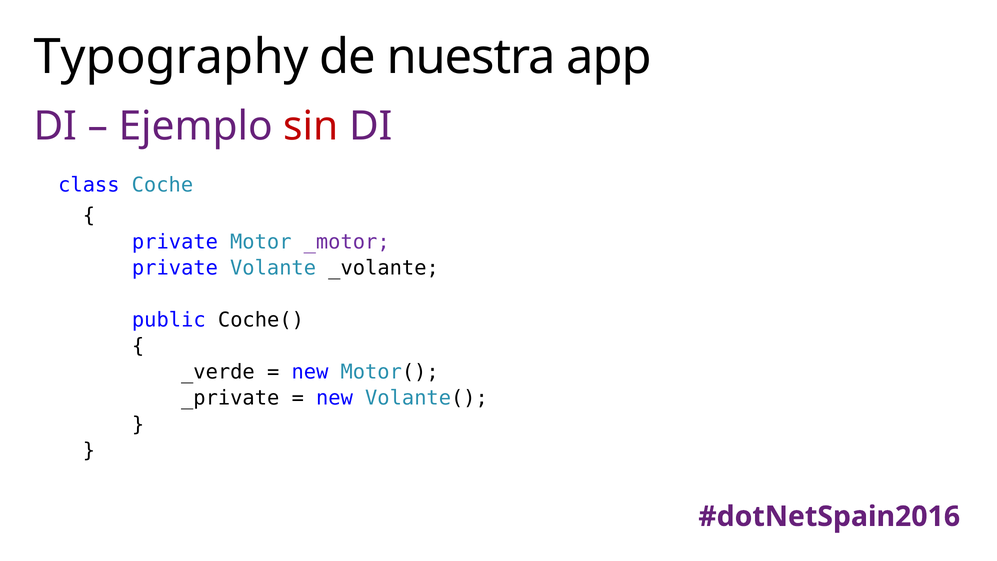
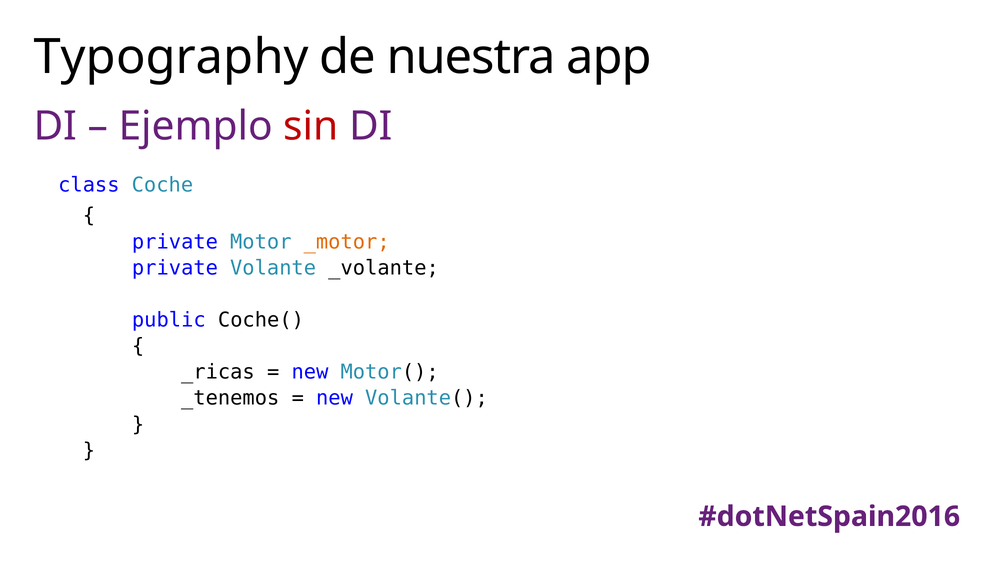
_motor colour: purple -> orange
_verde: _verde -> _ricas
_private: _private -> _tenemos
